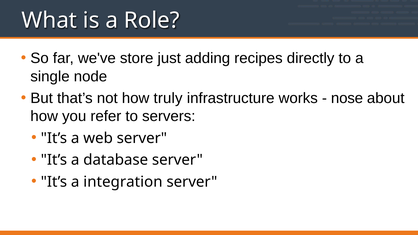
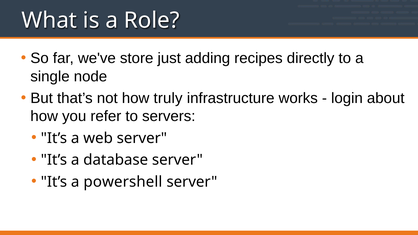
nose: nose -> login
integration: integration -> powershell
